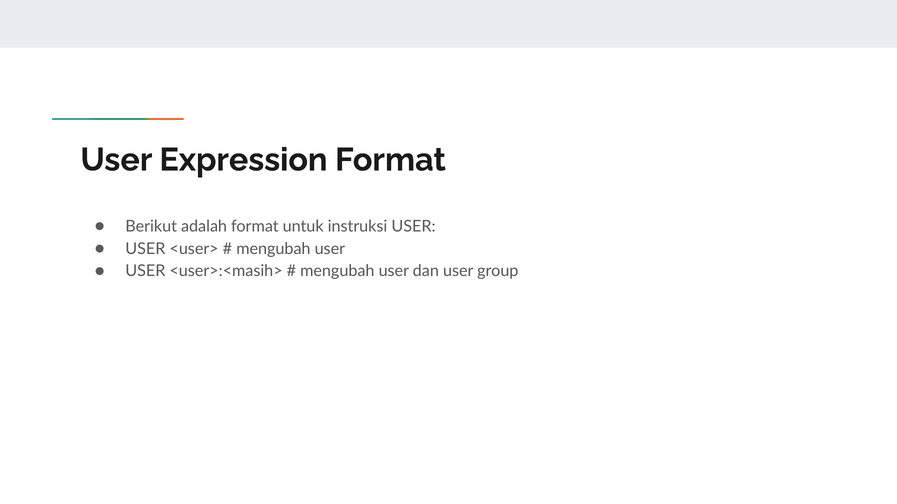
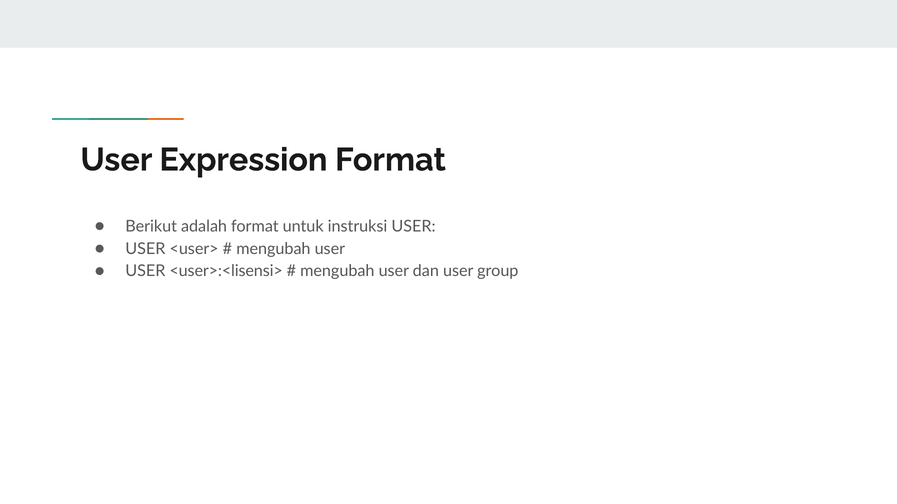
<user>:<masih>: <user>:<masih> -> <user>:<lisensi>
